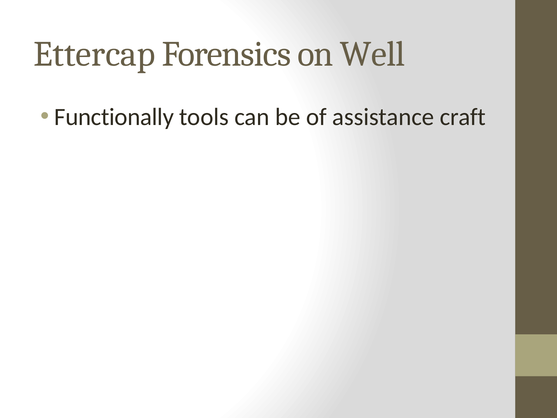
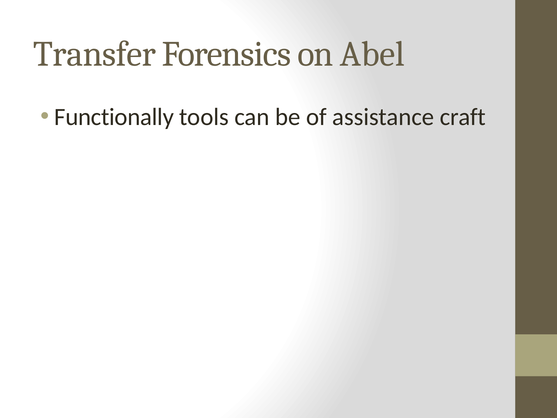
Ettercap: Ettercap -> Transfer
Well: Well -> Abel
